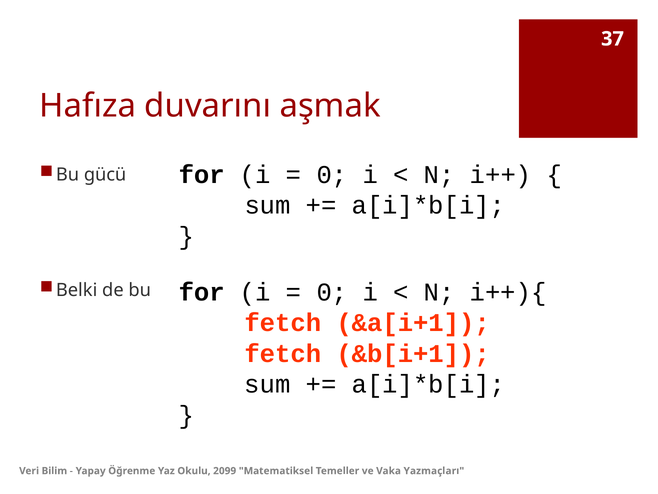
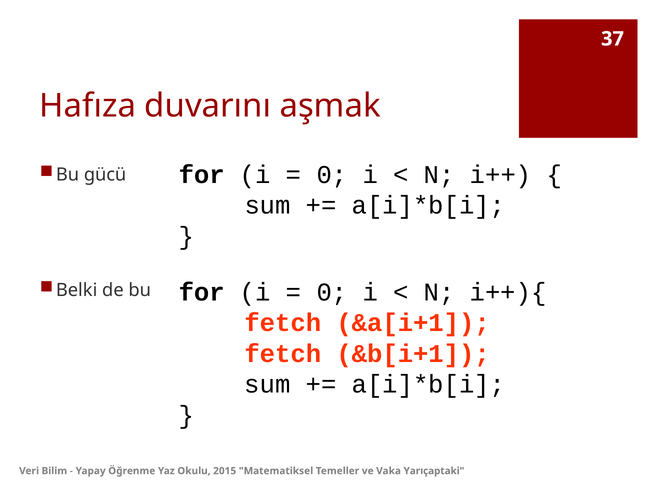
2099: 2099 -> 2015
Yazmaçları: Yazmaçları -> Yarıçaptaki
